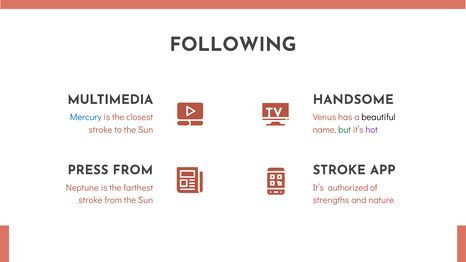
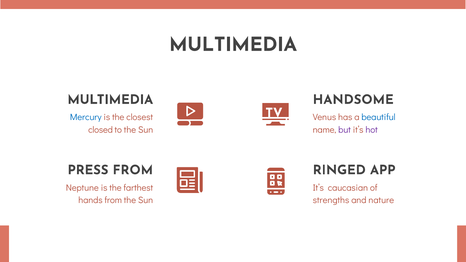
FOLLOWING at (233, 44): FOLLOWING -> MULTIMEDIA
beautiful colour: black -> blue
stroke at (100, 130): stroke -> closed
but colour: green -> purple
STROKE at (339, 170): STROKE -> RINGED
authorized: authorized -> caucasian
stroke at (90, 200): stroke -> hands
